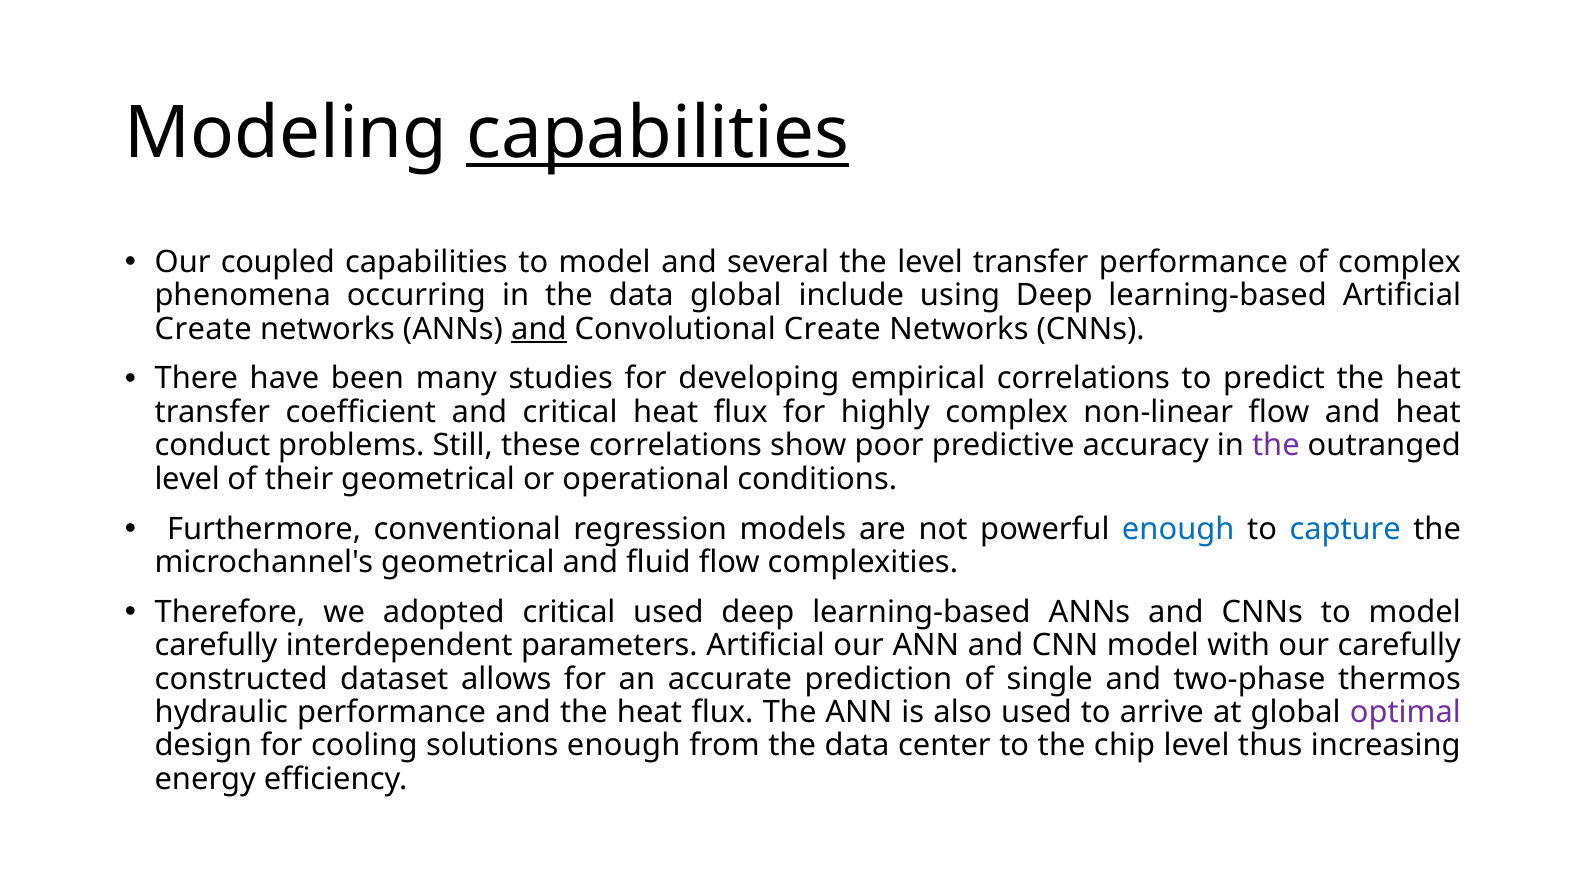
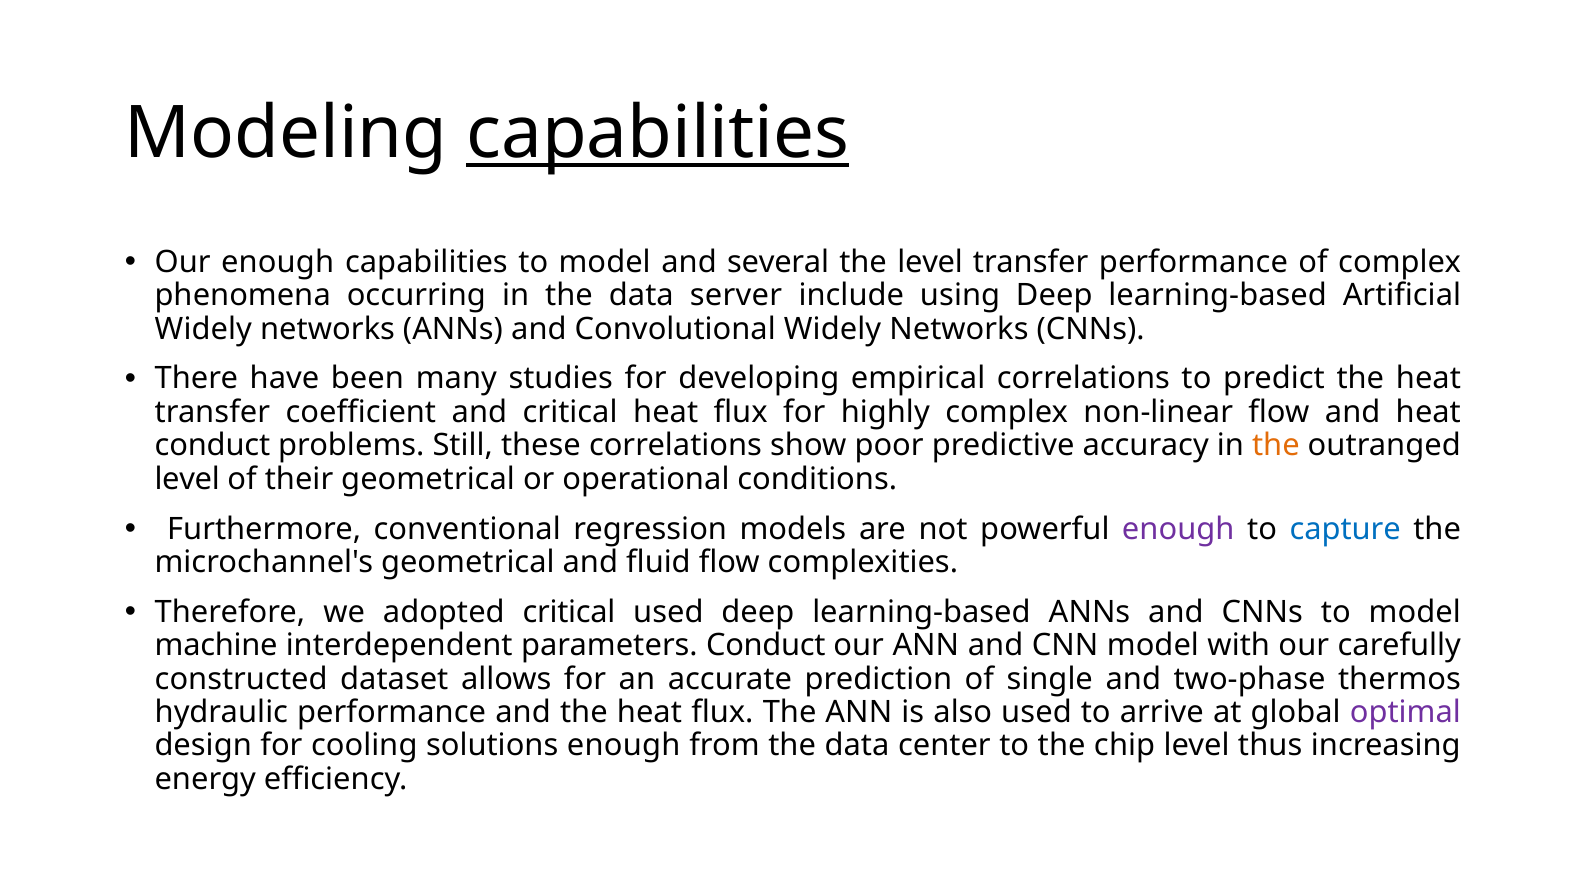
Our coupled: coupled -> enough
data global: global -> server
Create at (203, 329): Create -> Widely
and at (539, 329) underline: present -> none
Convolutional Create: Create -> Widely
the at (1276, 445) colour: purple -> orange
enough at (1178, 529) colour: blue -> purple
carefully at (216, 645): carefully -> machine
parameters Artificial: Artificial -> Conduct
